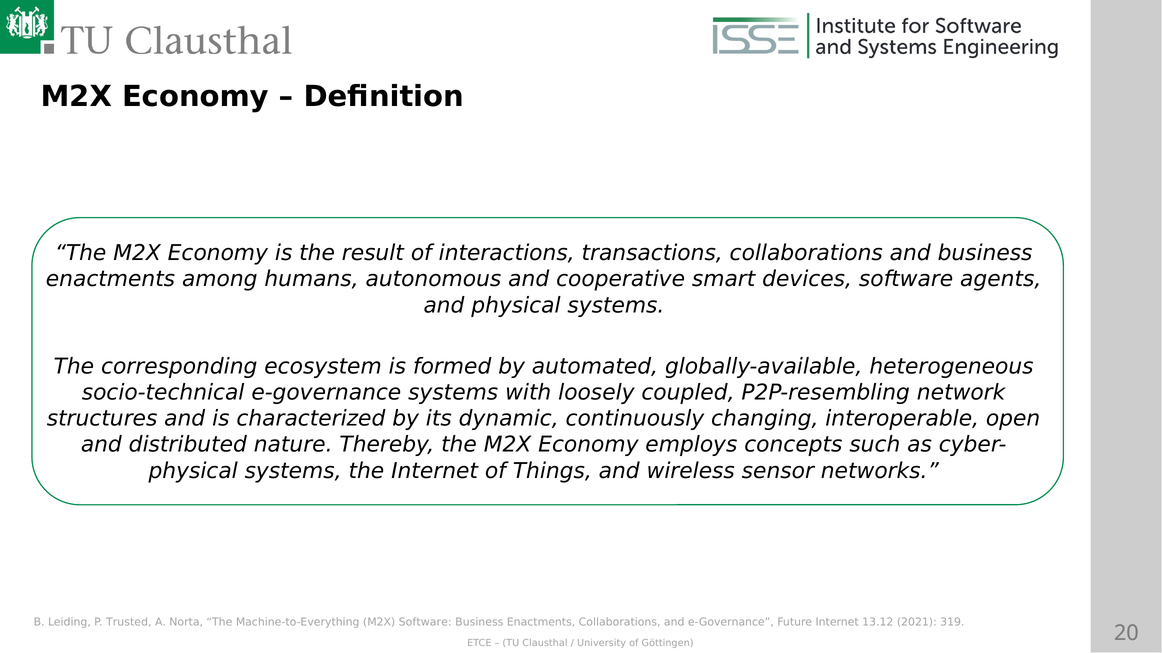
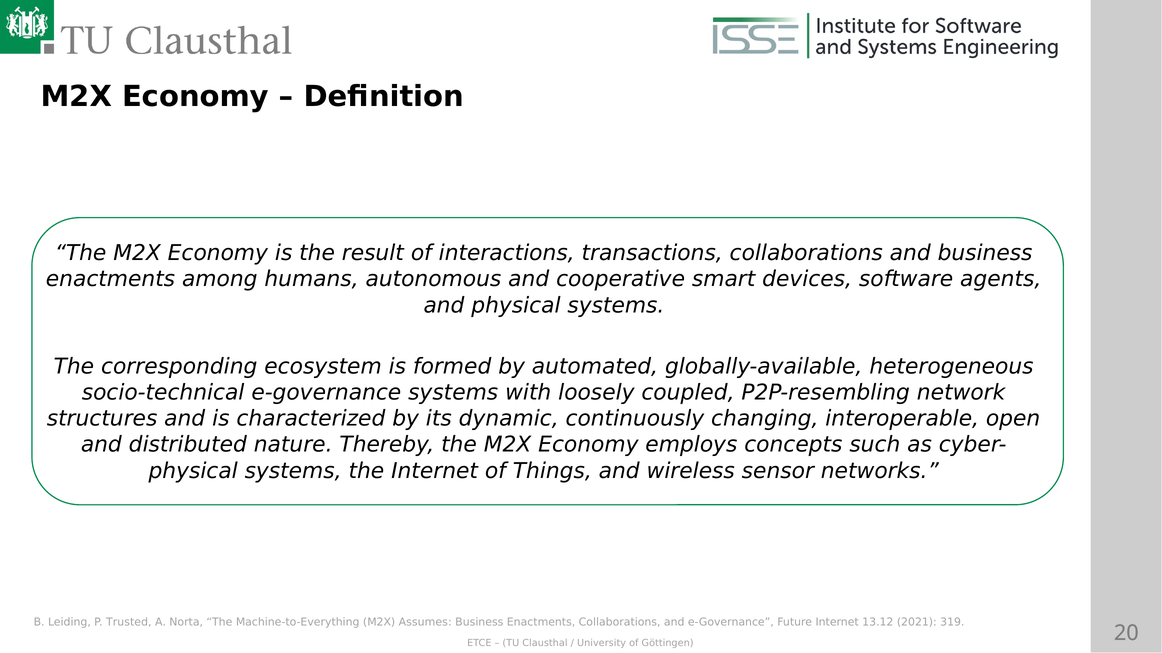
M2X Software: Software -> Assumes
